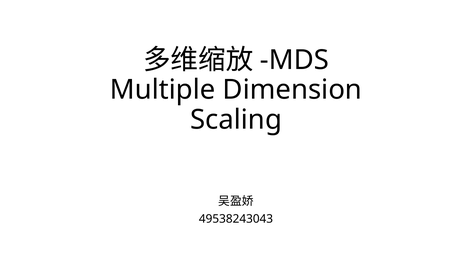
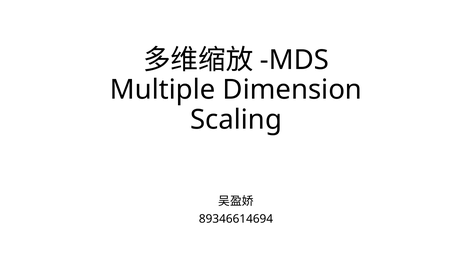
49538243043: 49538243043 -> 89346614694
